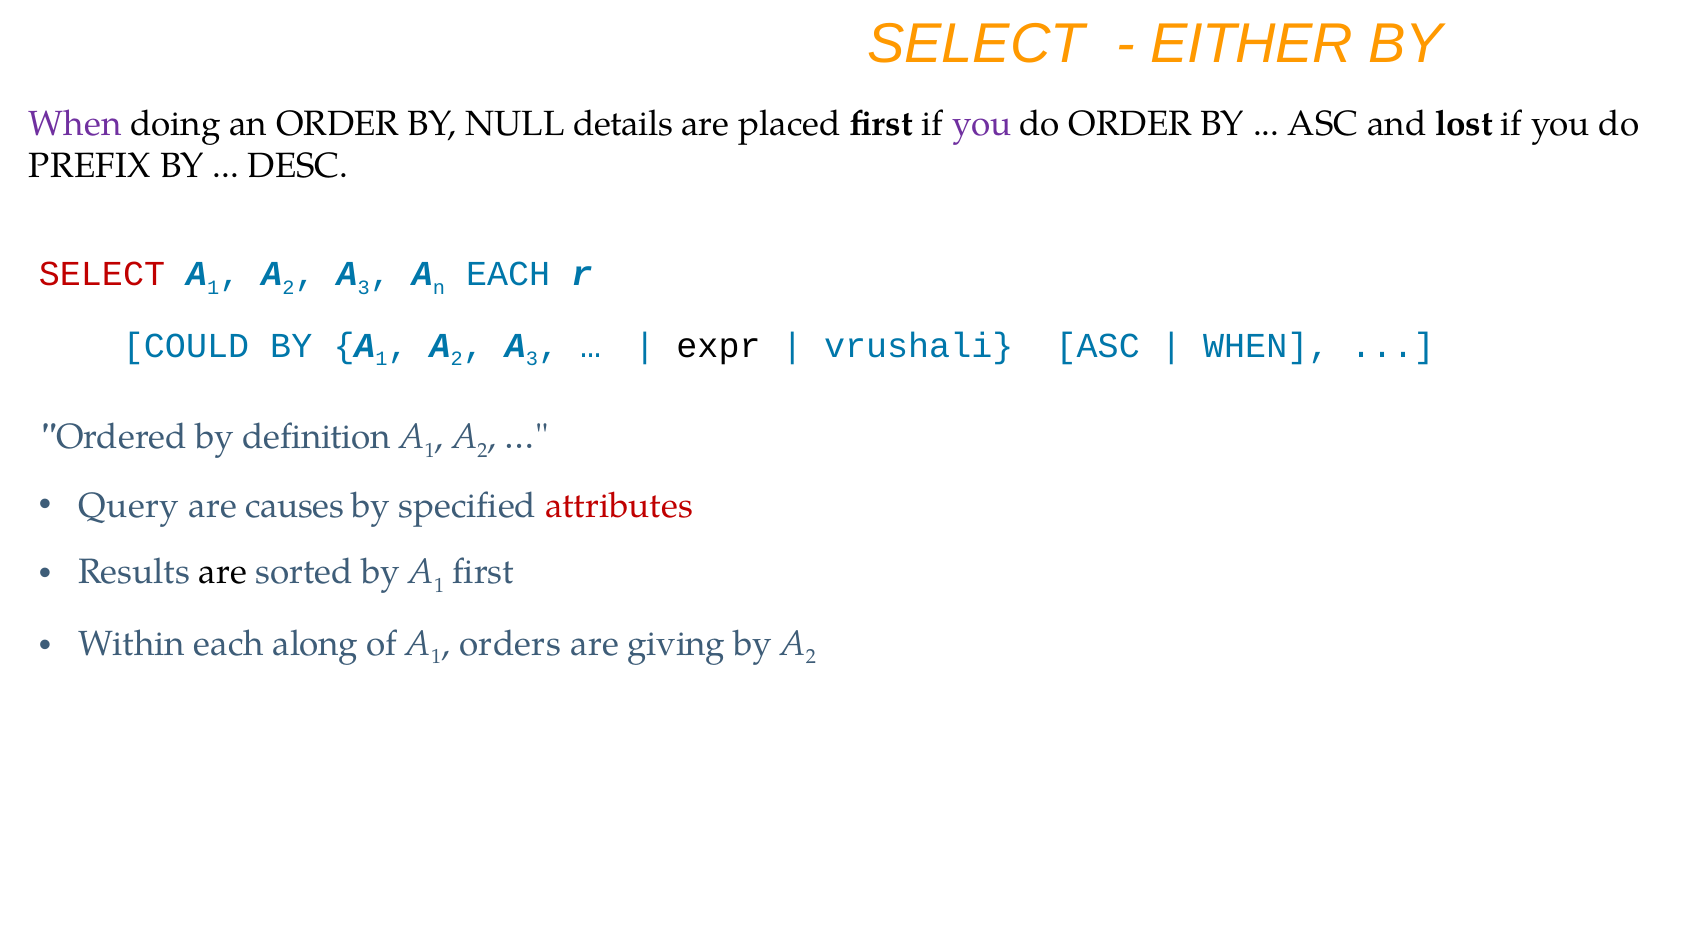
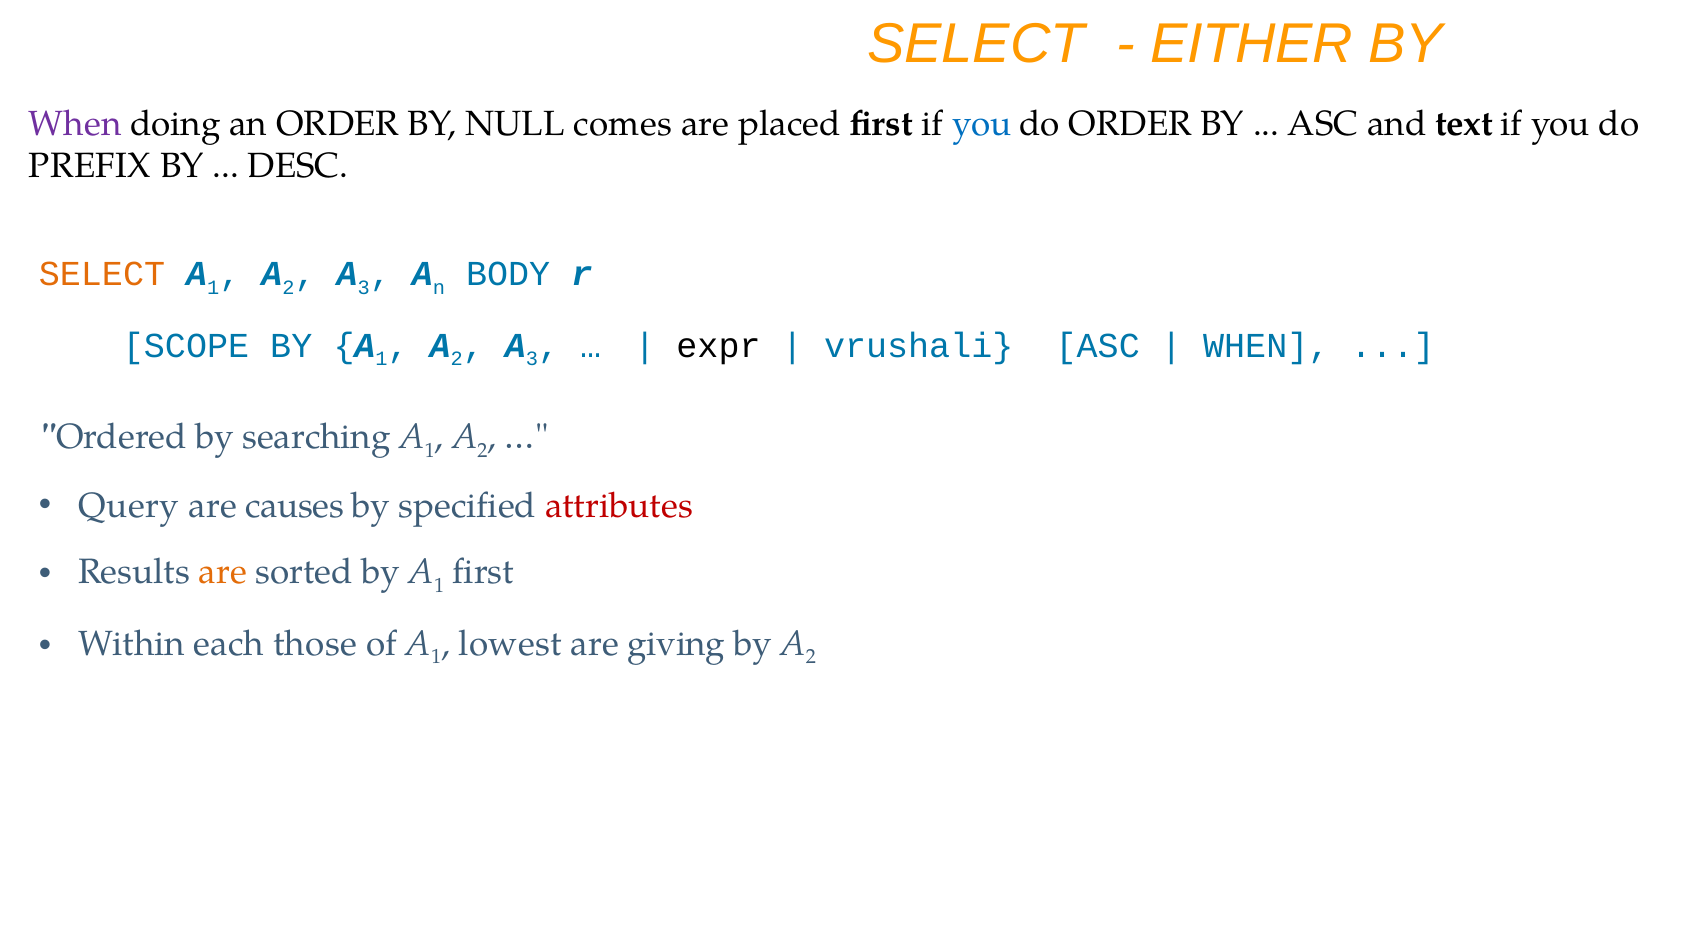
details: details -> comes
you at (982, 123) colour: purple -> blue
lost: lost -> text
SELECT at (102, 274) colour: red -> orange
EACH at (508, 274): EACH -> BODY
COULD: COULD -> SCOPE
definition: definition -> searching
are at (223, 572) colour: black -> orange
along: along -> those
orders: orders -> lowest
